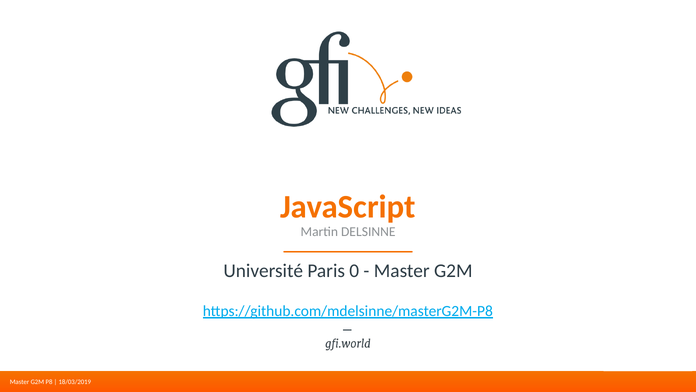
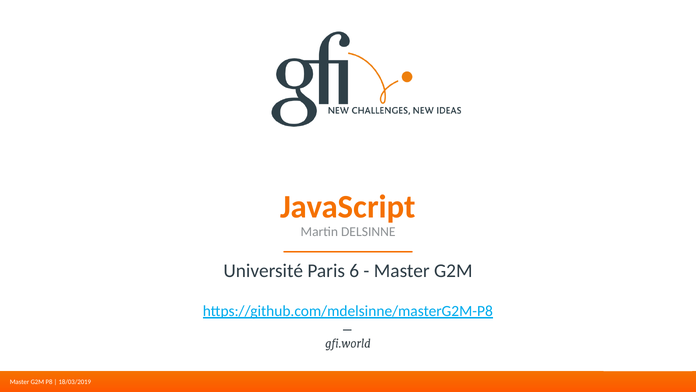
0: 0 -> 6
